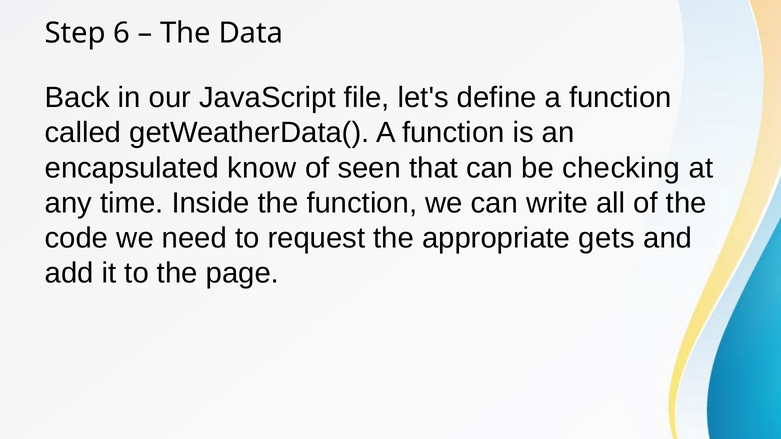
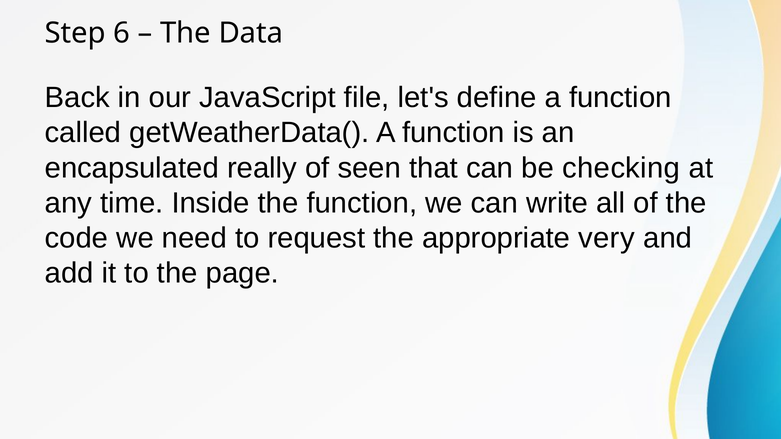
know: know -> really
gets: gets -> very
